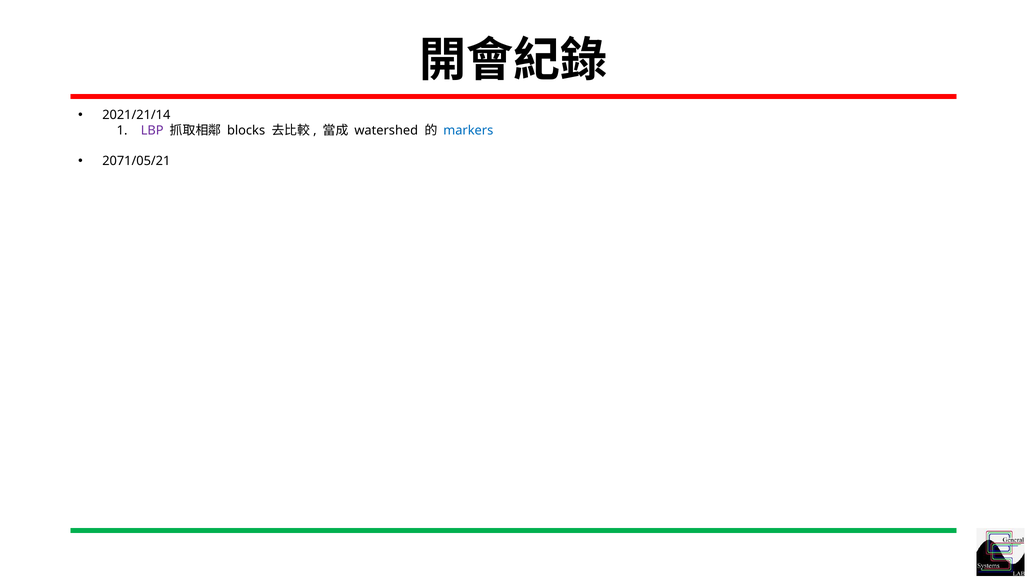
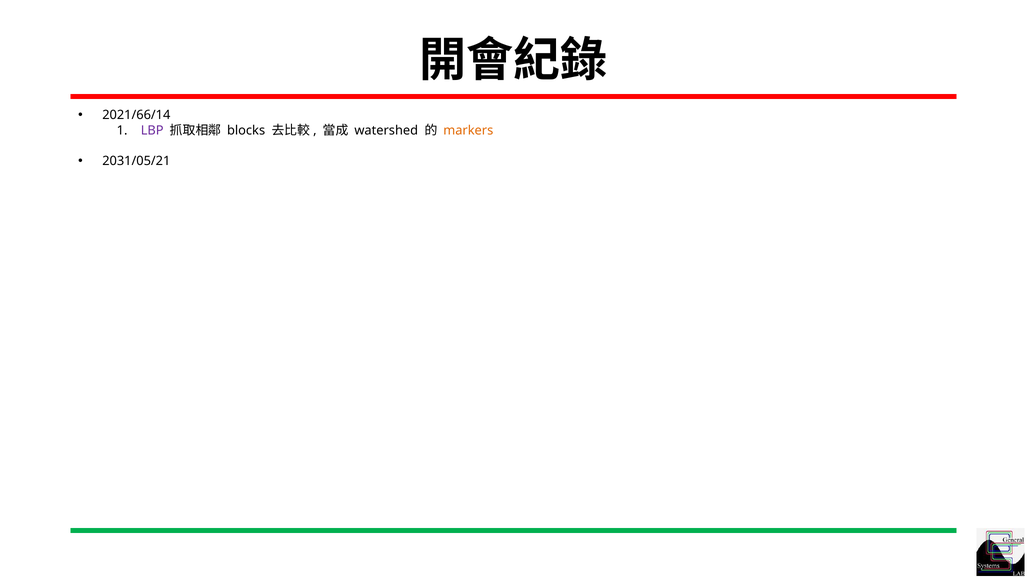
2021/21/14: 2021/21/14 -> 2021/66/14
markers colour: blue -> orange
2071/05/21: 2071/05/21 -> 2031/05/21
